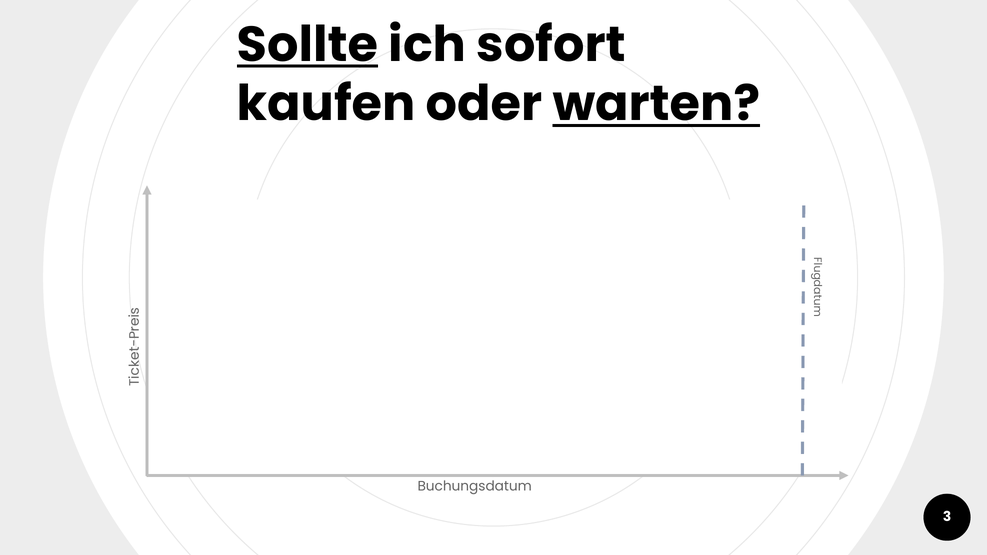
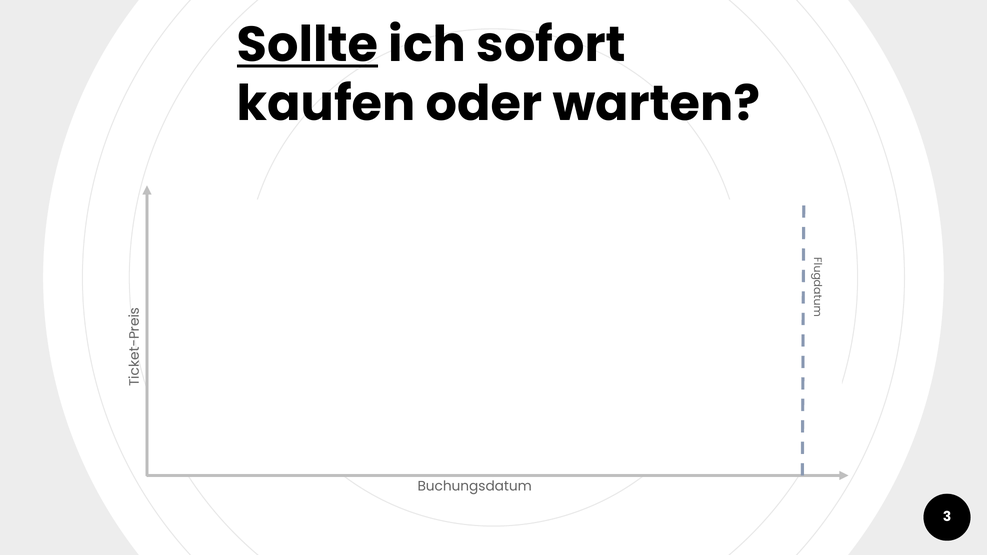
warten underline: present -> none
